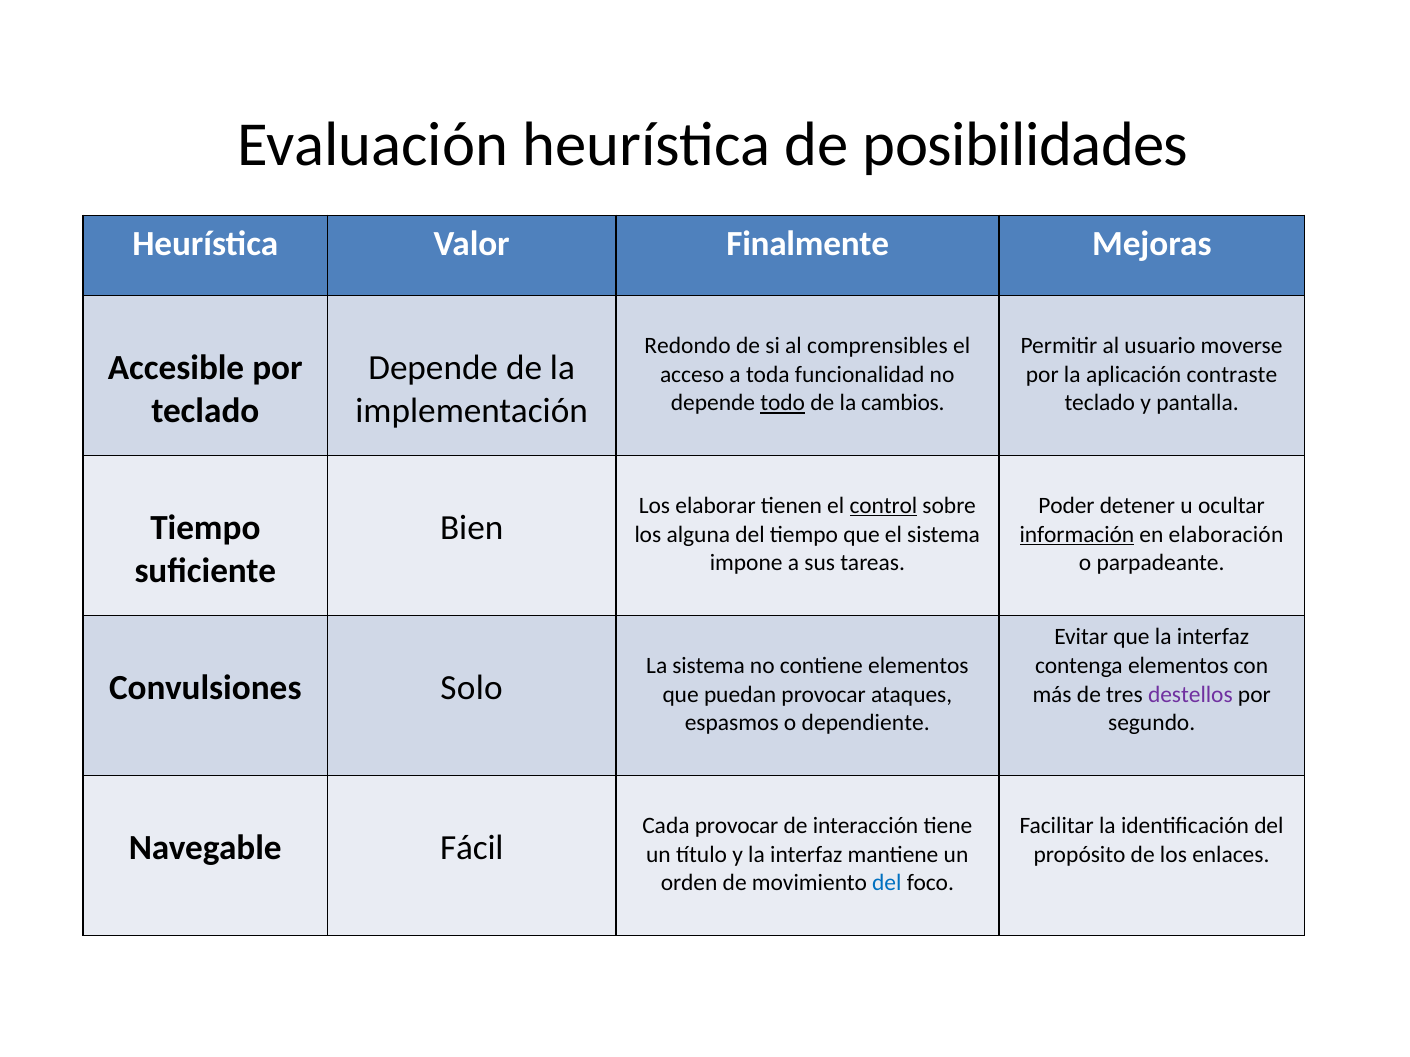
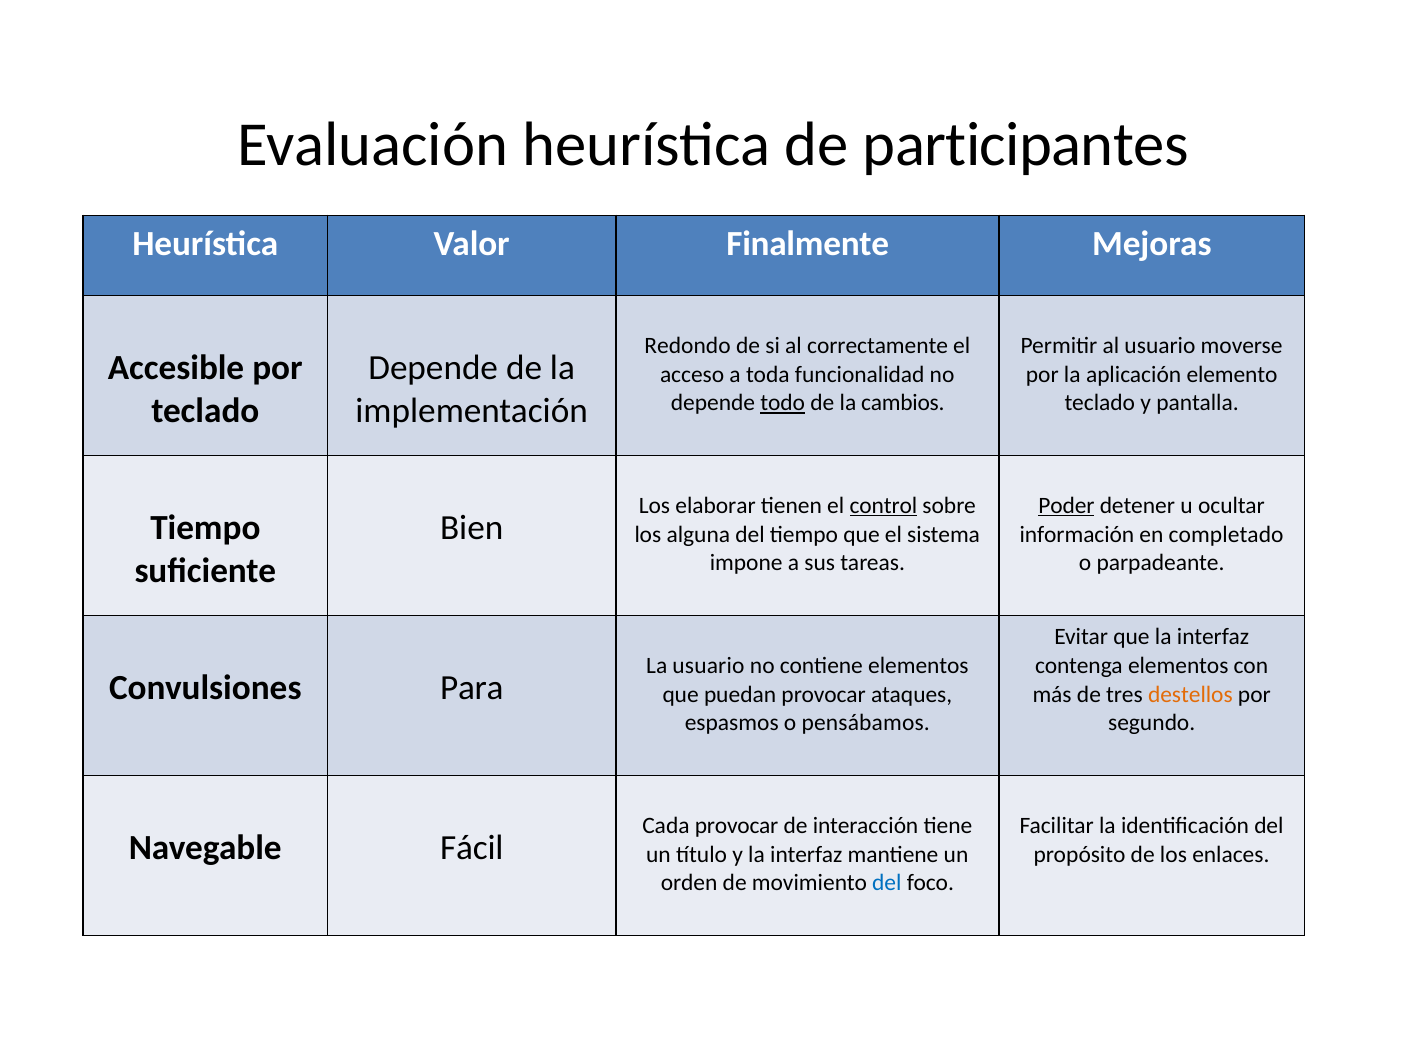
posibilidades: posibilidades -> participantes
comprensibles: comprensibles -> correctamente
contraste: contraste -> elemento
Poder underline: none -> present
información underline: present -> none
elaboración: elaboración -> completado
La sistema: sistema -> usuario
Solo: Solo -> Para
destellos colour: purple -> orange
dependiente: dependiente -> pensábamos
